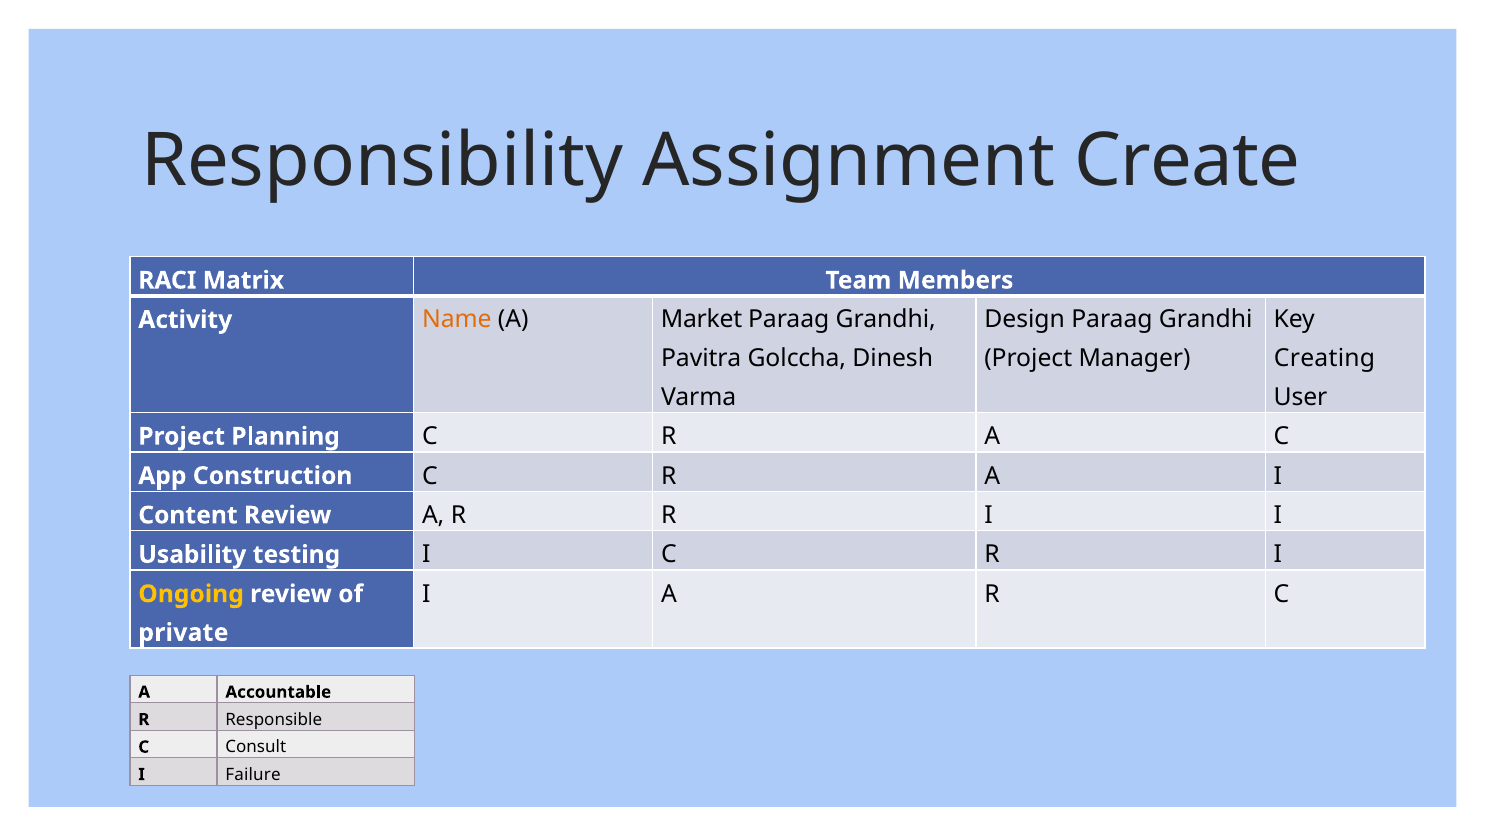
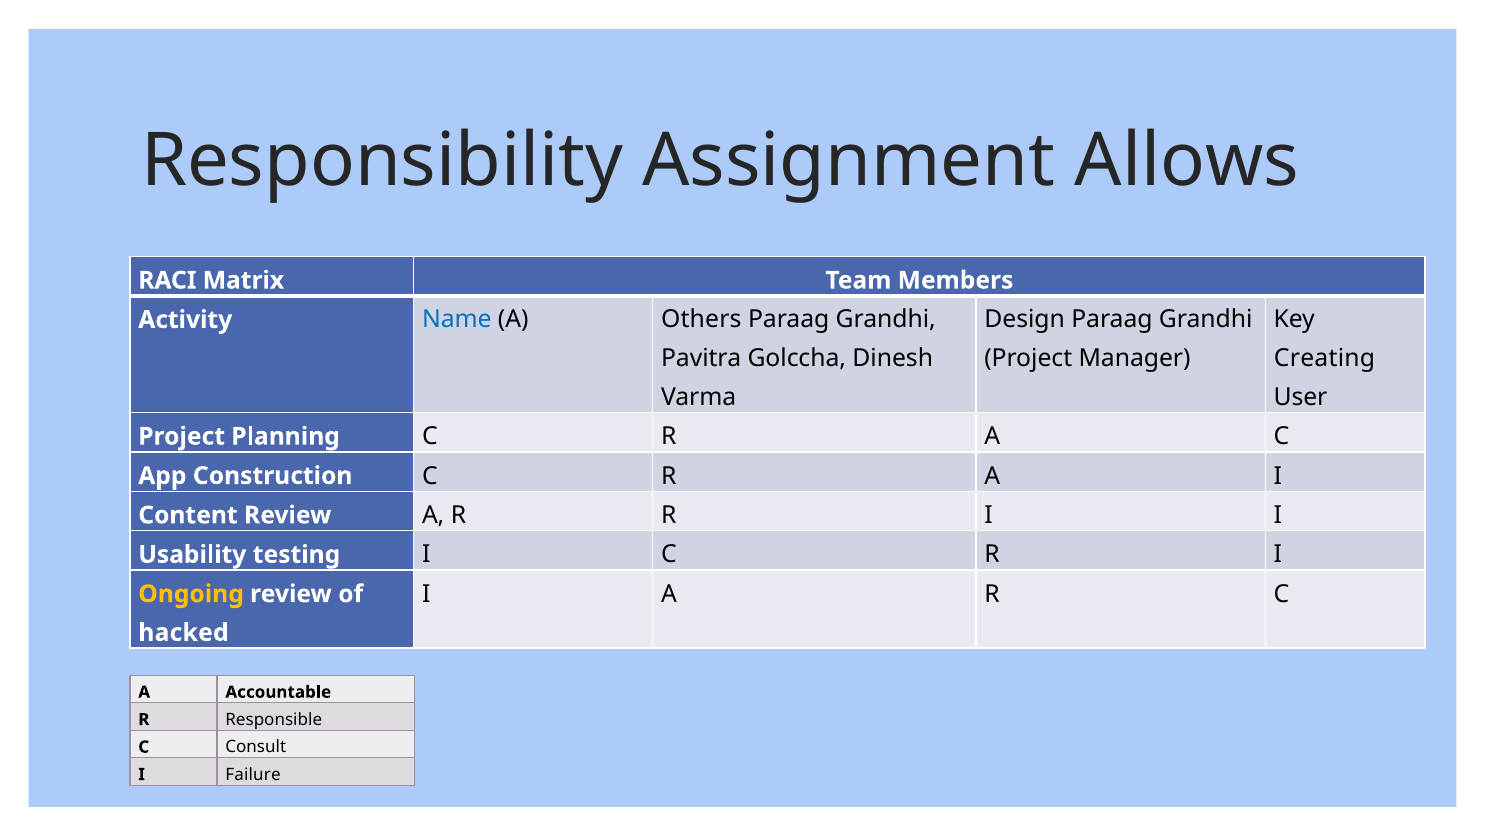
Create: Create -> Allows
Name colour: orange -> blue
Market: Market -> Others
private: private -> hacked
